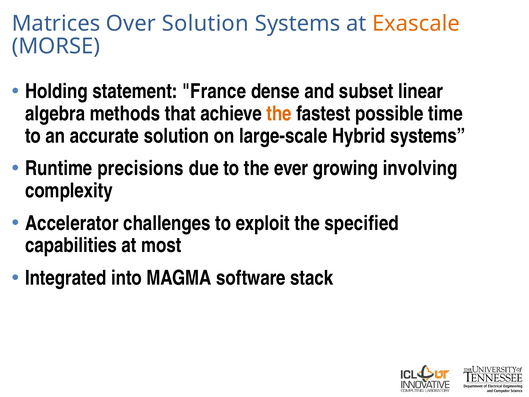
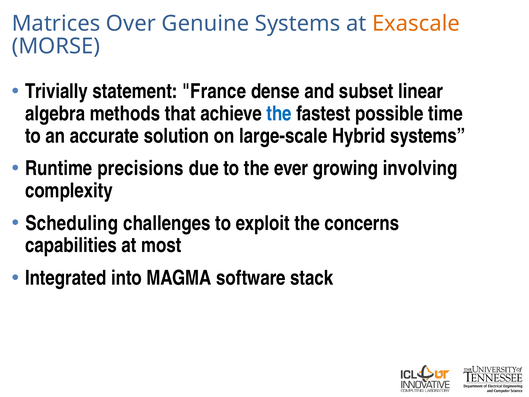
Over Solution: Solution -> Genuine
Holding: Holding -> Trivially
the at (279, 114) colour: orange -> blue
Accelerator: Accelerator -> Scheduling
specified: specified -> concerns
